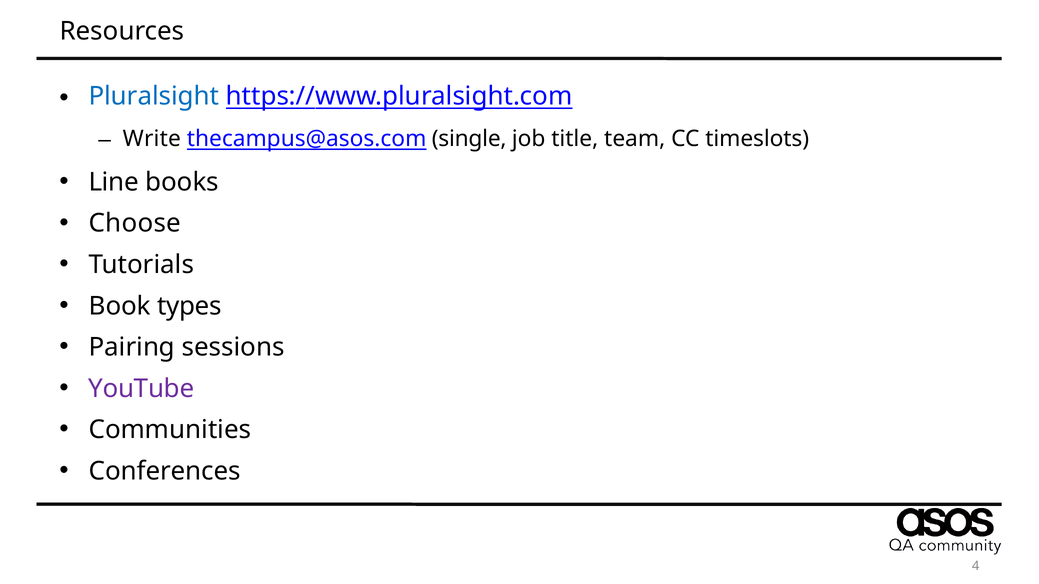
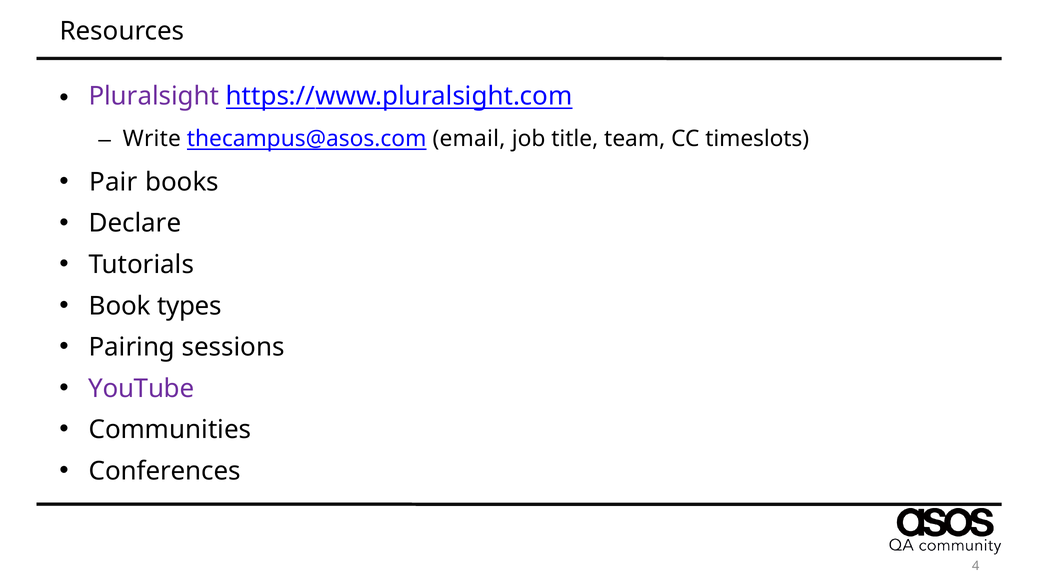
Pluralsight colour: blue -> purple
single: single -> email
Line: Line -> Pair
Choose: Choose -> Declare
